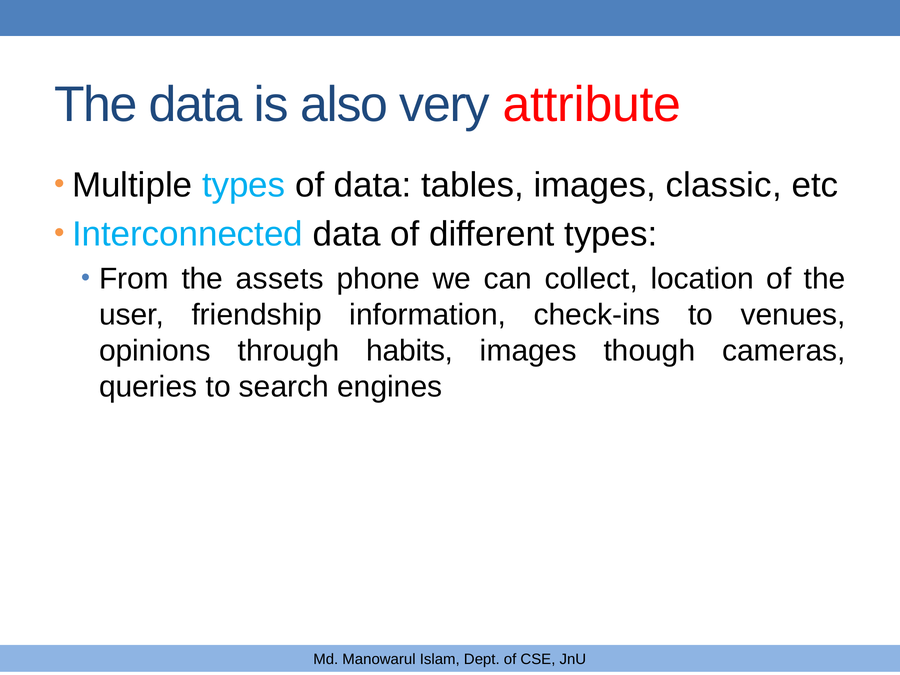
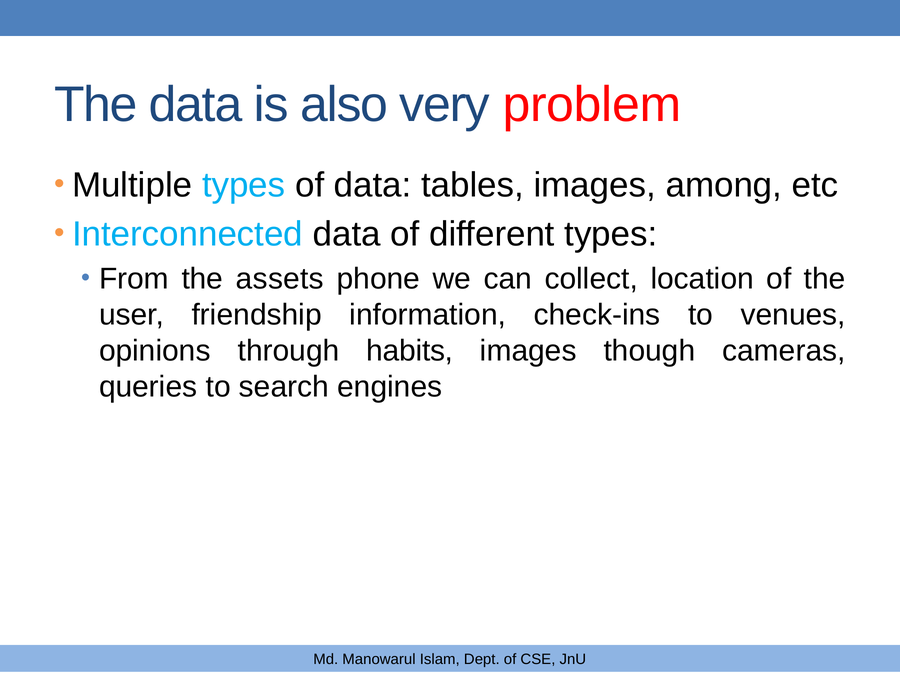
attribute: attribute -> problem
classic: classic -> among
